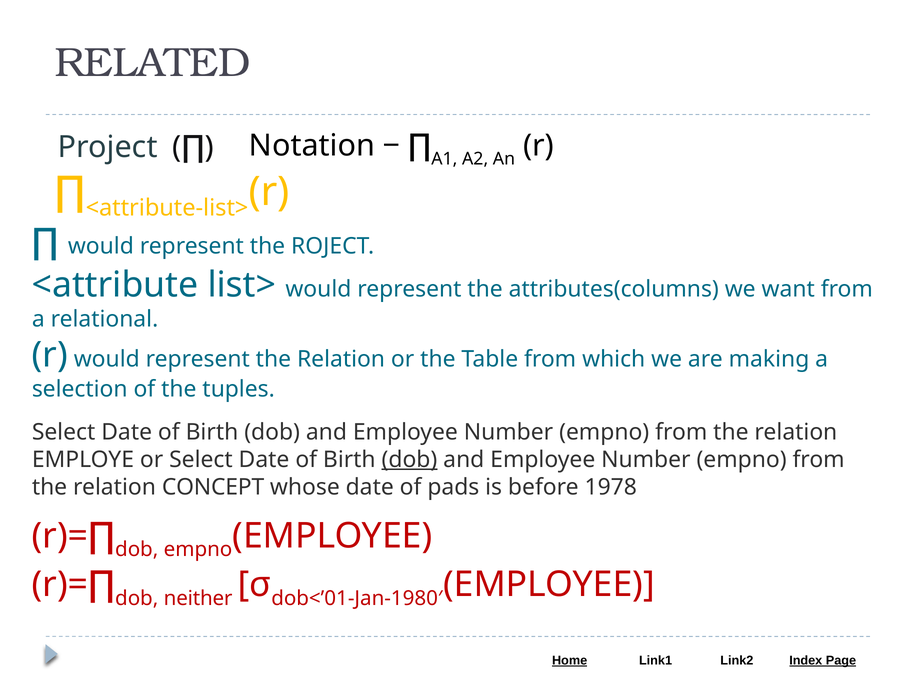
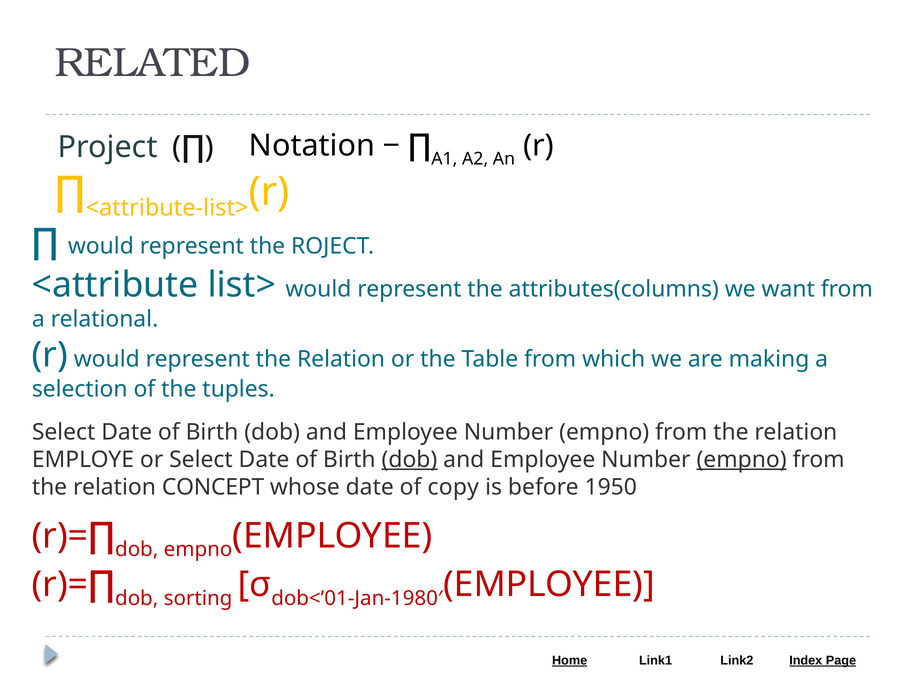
empno at (742, 459) underline: none -> present
pads: pads -> copy
1978: 1978 -> 1950
neither: neither -> sorting
